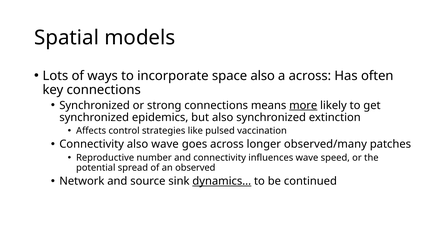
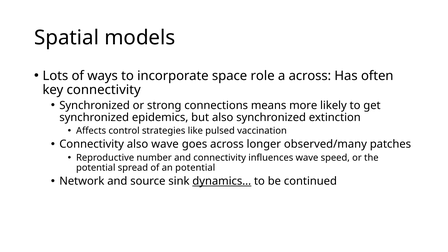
space also: also -> role
key connections: connections -> connectivity
more underline: present -> none
an observed: observed -> potential
